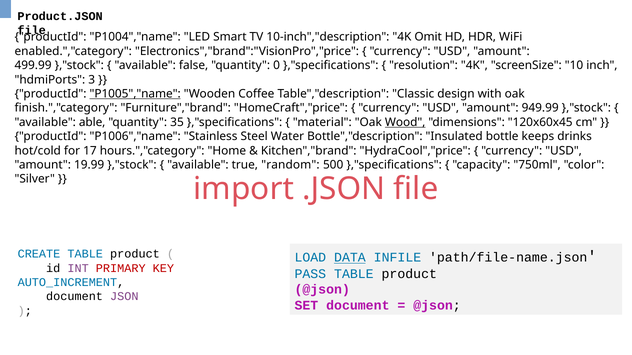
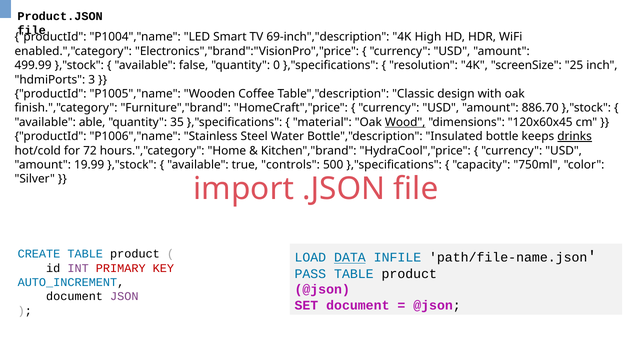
10-inch","description: 10-inch","description -> 69-inch","description
Omit: Omit -> High
10: 10 -> 25
P1005","name underline: present -> none
949.99: 949.99 -> 886.70
drinks underline: none -> present
17: 17 -> 72
random: random -> controls
